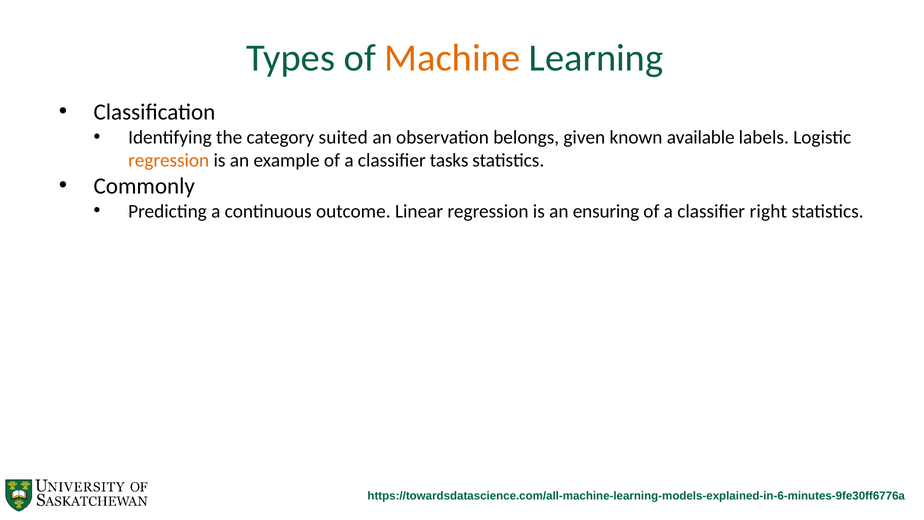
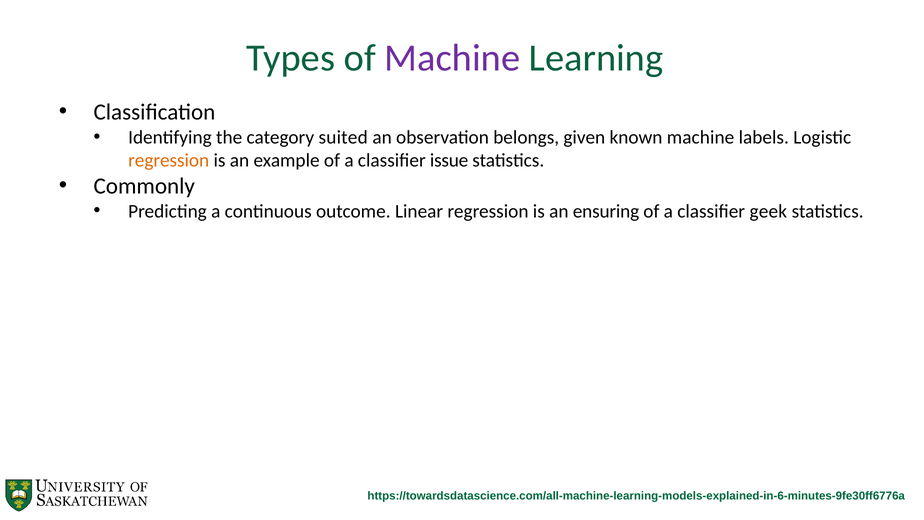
Machine at (452, 58) colour: orange -> purple
known available: available -> machine
tasks: tasks -> issue
right: right -> geek
